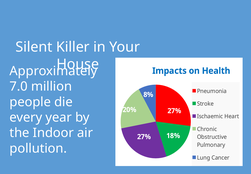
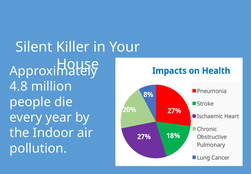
7.0: 7.0 -> 4.8
